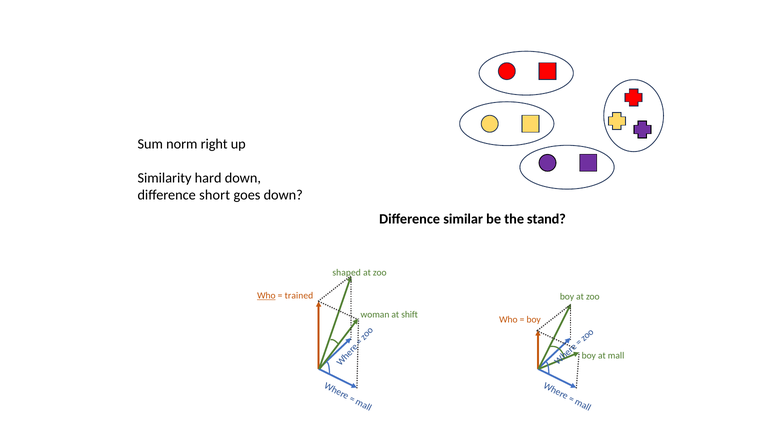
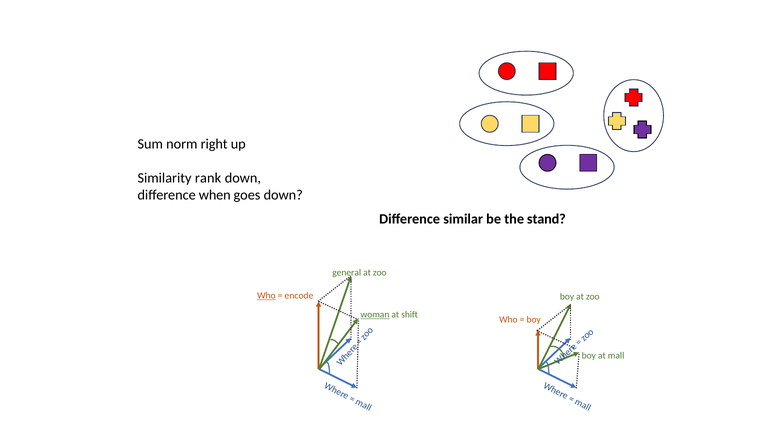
hard: hard -> rank
short: short -> when
shaped: shaped -> general
trained: trained -> encode
woman underline: none -> present
